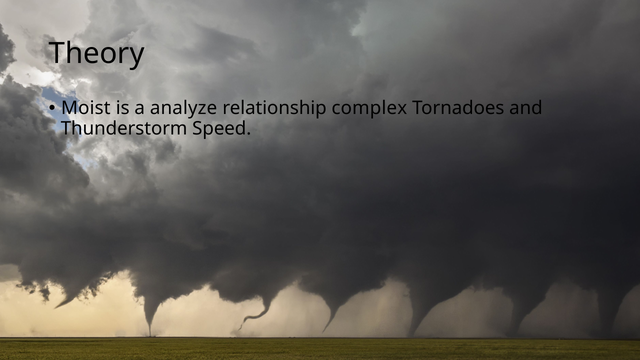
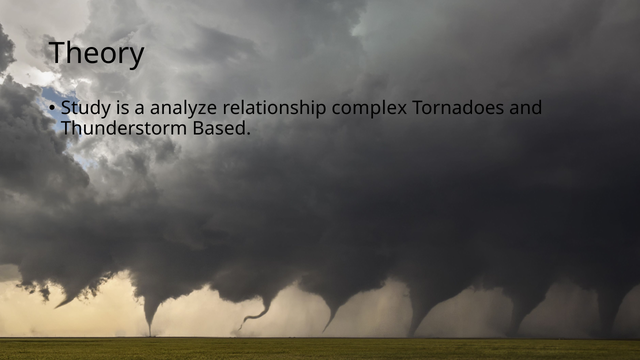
Moist: Moist -> Study
Speed: Speed -> Based
